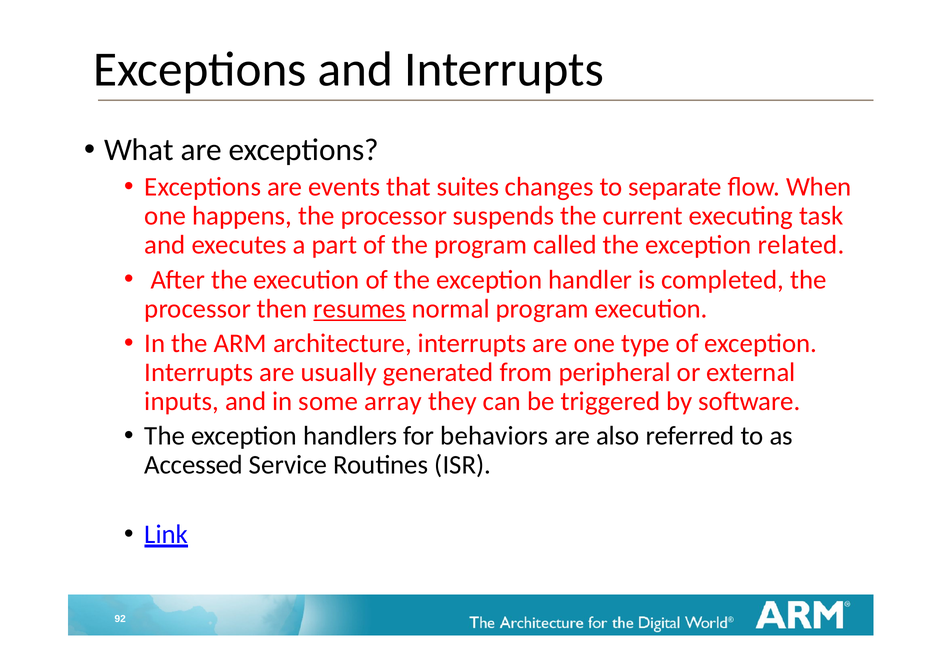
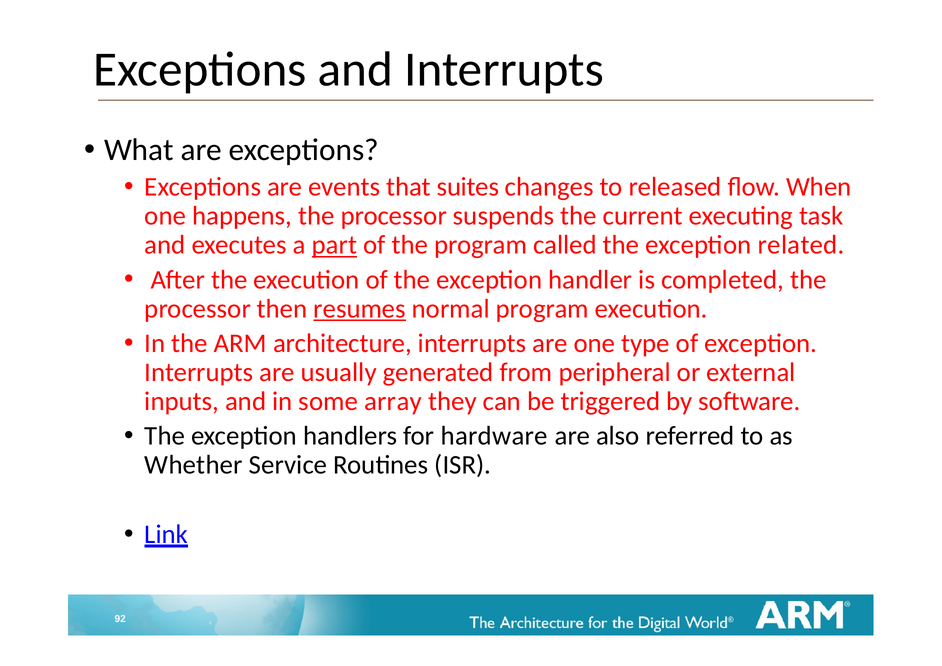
separate: separate -> released
part underline: none -> present
behaviors: behaviors -> hardware
Accessed: Accessed -> Whether
